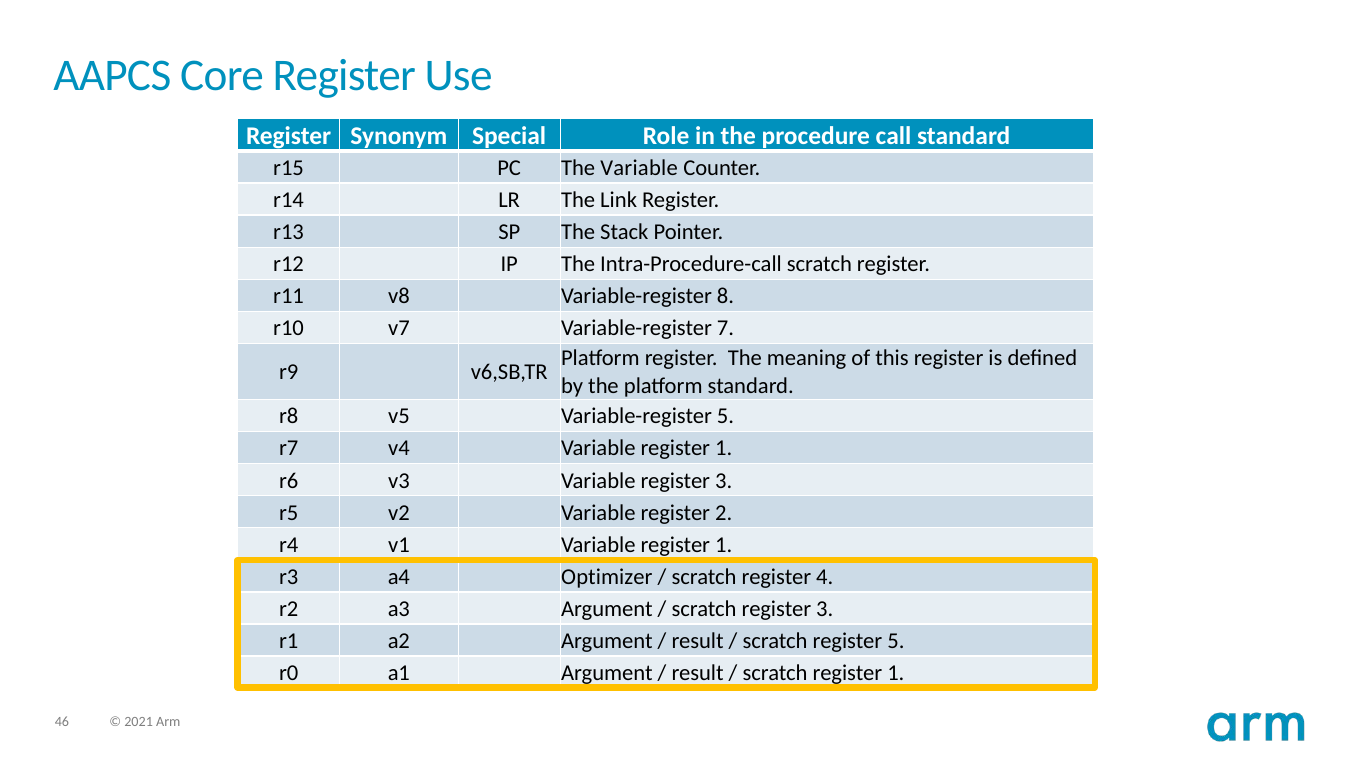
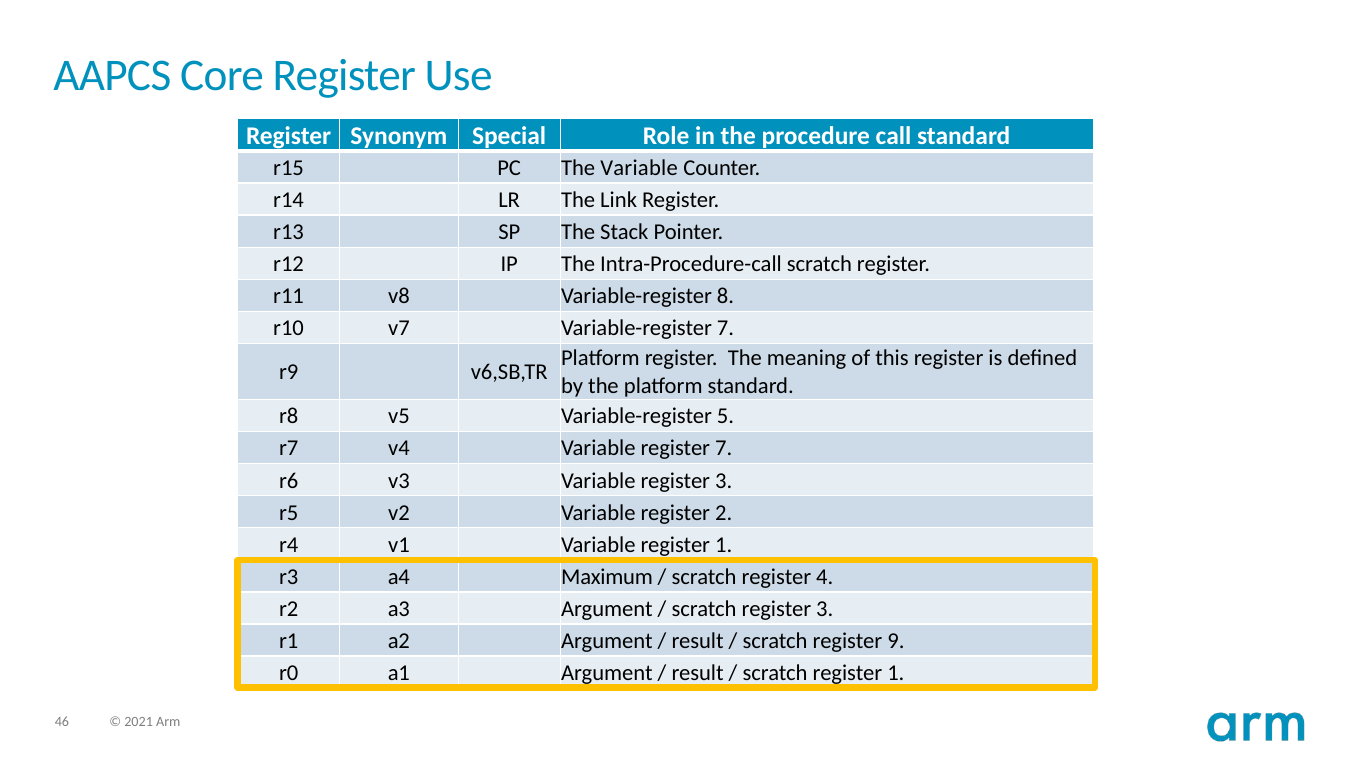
v4 Variable register 1: 1 -> 7
Optimizer: Optimizer -> Maximum
register 5: 5 -> 9
